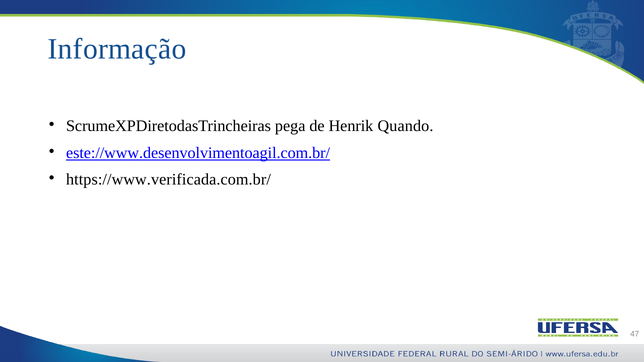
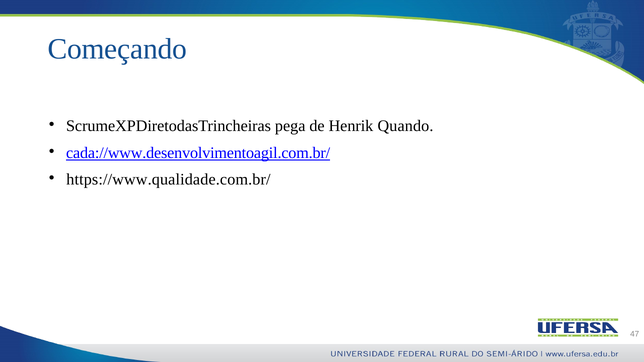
Informação: Informação -> Começando
este://www.desenvolvimentoagil.com.br/: este://www.desenvolvimentoagil.com.br/ -> cada://www.desenvolvimentoagil.com.br/
https://www.verificada.com.br/: https://www.verificada.com.br/ -> https://www.qualidade.com.br/
